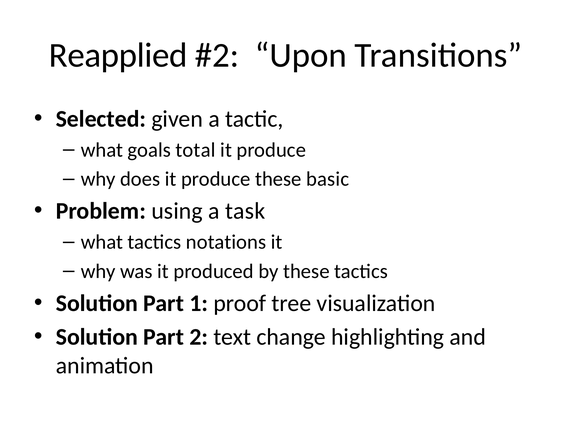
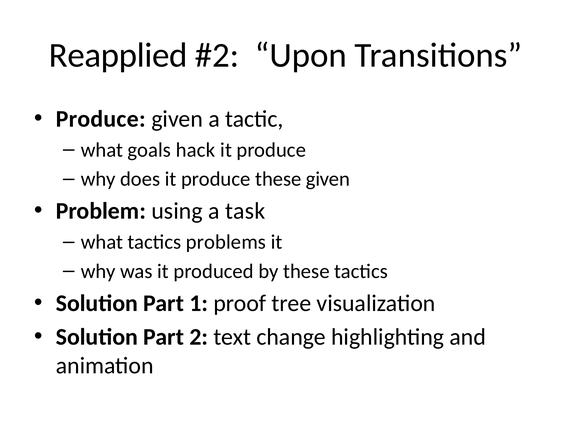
Selected at (101, 119): Selected -> Produce
total: total -> hack
these basic: basic -> given
notations: notations -> problems
